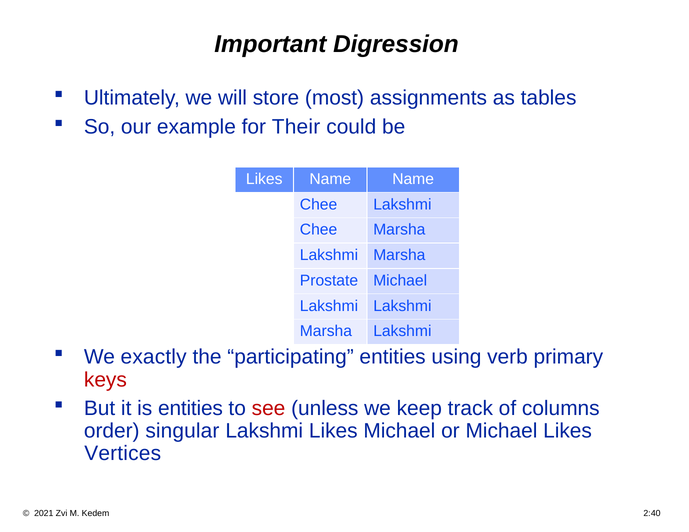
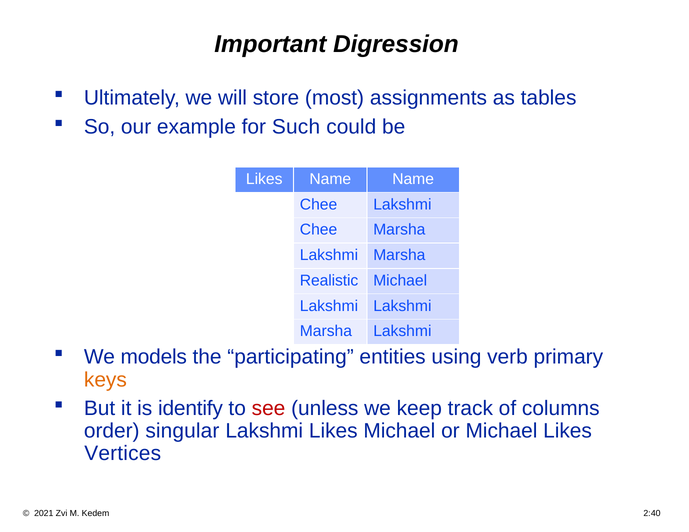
Their: Their -> Such
Prostate: Prostate -> Realistic
exactly: exactly -> models
keys colour: red -> orange
is entities: entities -> identify
